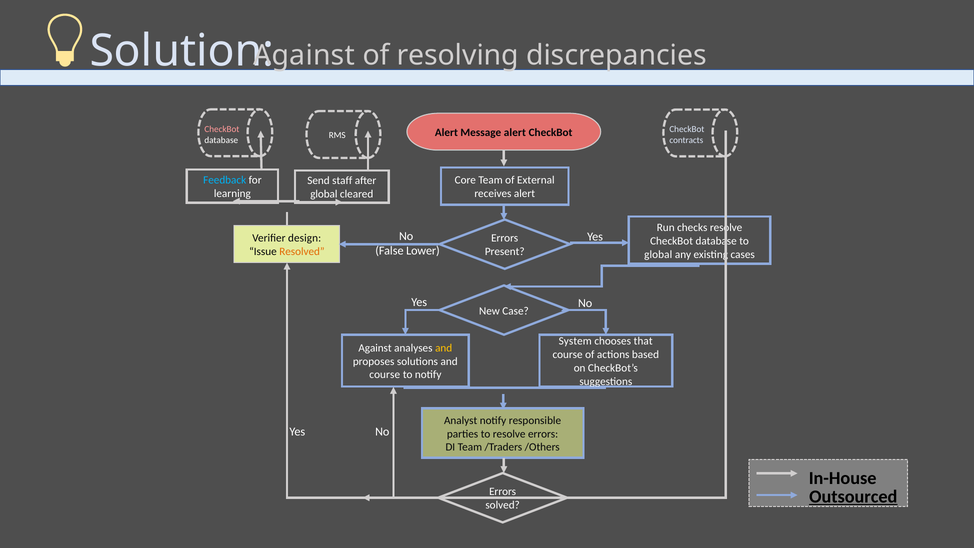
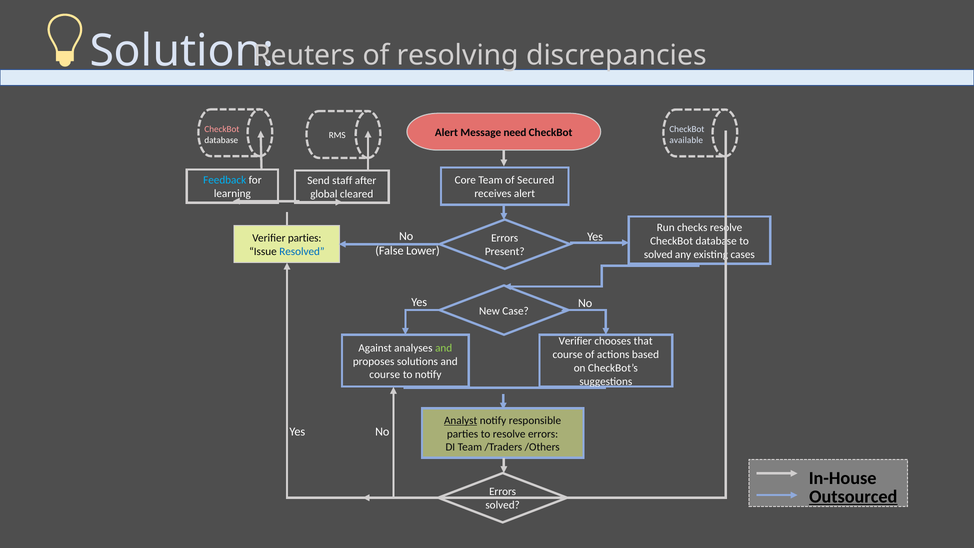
Against at (304, 55): Against -> Reuters
Message alert: alert -> need
contracts: contracts -> available
External: External -> Secured
Verifier design: design -> parties
Resolved colour: orange -> blue
global at (658, 254): global -> solved
System at (575, 341): System -> Verifier
and at (444, 348) colour: yellow -> light green
Analyst underline: none -> present
